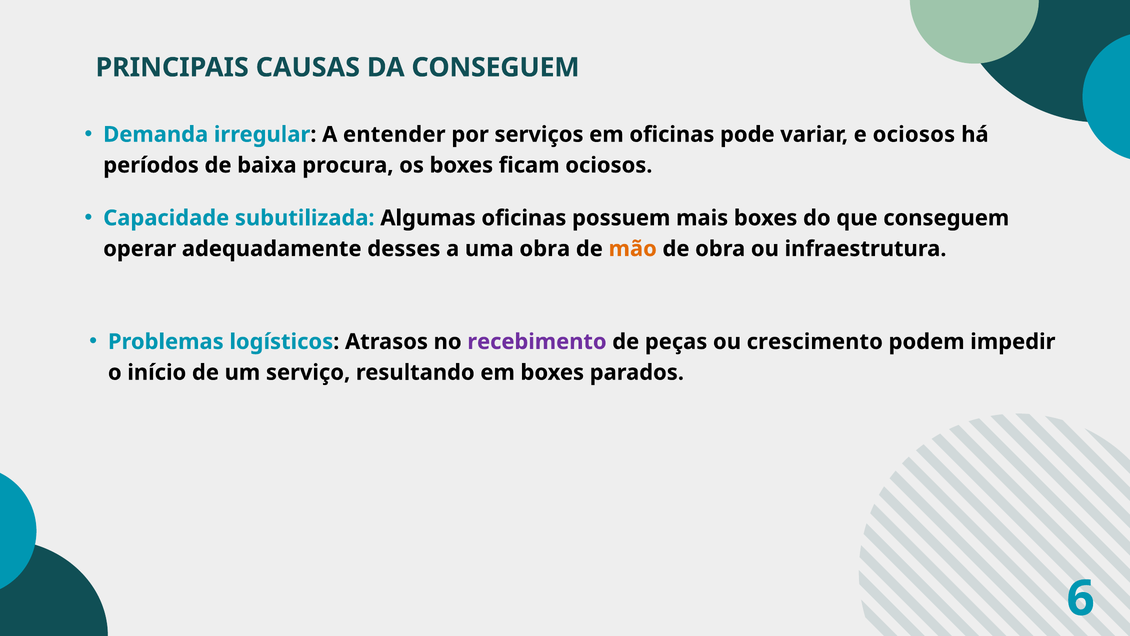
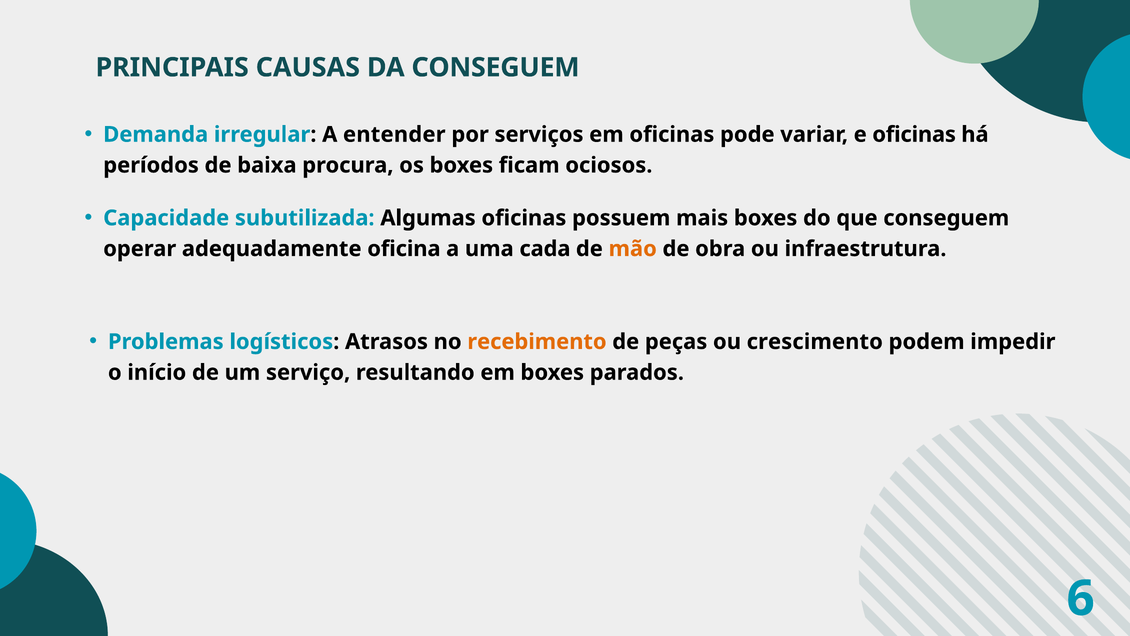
e ociosos: ociosos -> oficinas
desses: desses -> oficina
uma obra: obra -> cada
recebimento colour: purple -> orange
